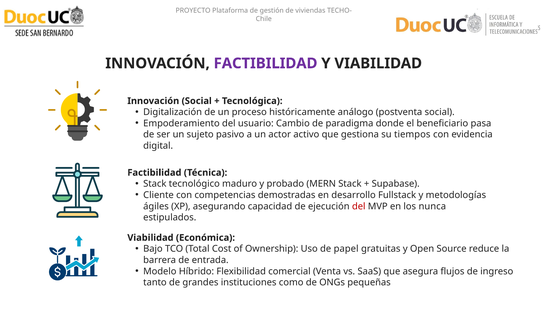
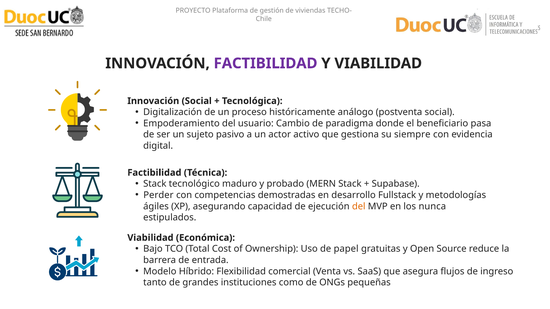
tiempos: tiempos -> siempre
Cliente: Cliente -> Perder
del at (359, 207) colour: red -> orange
